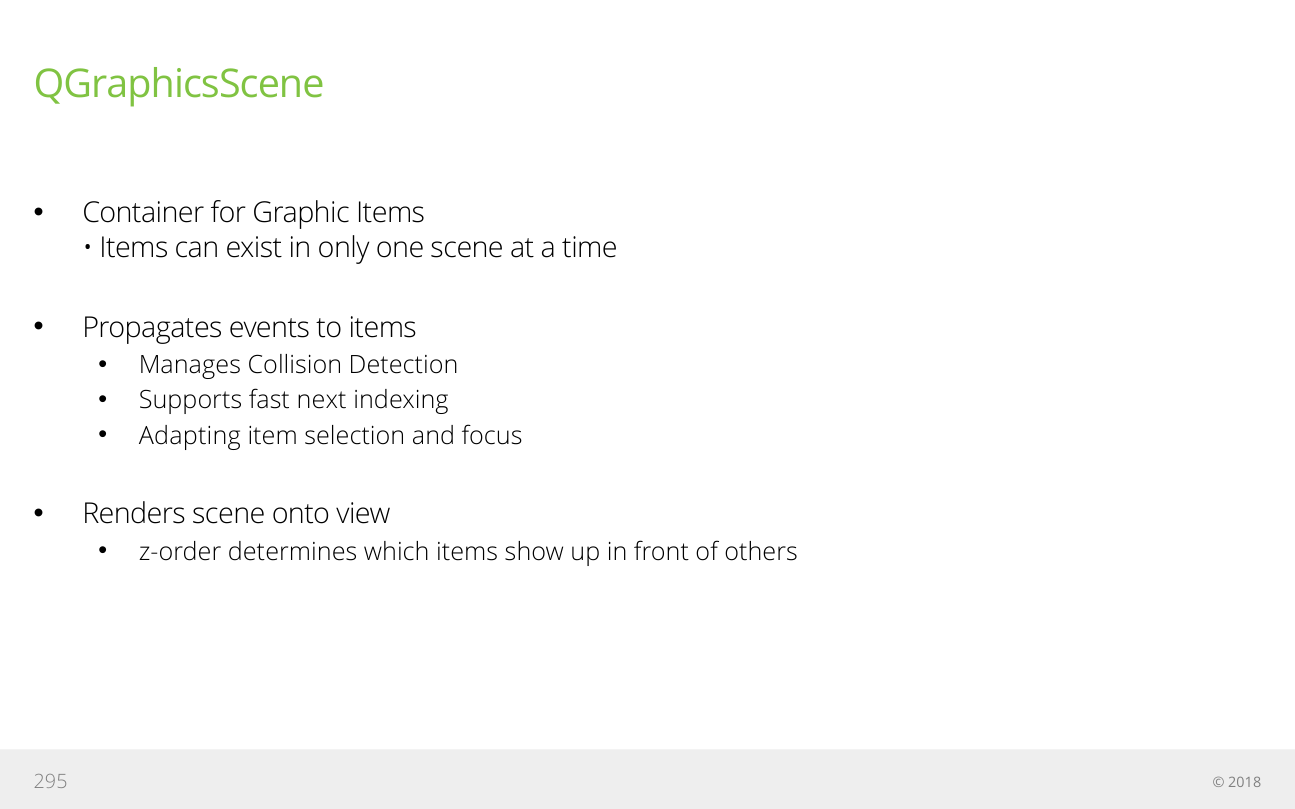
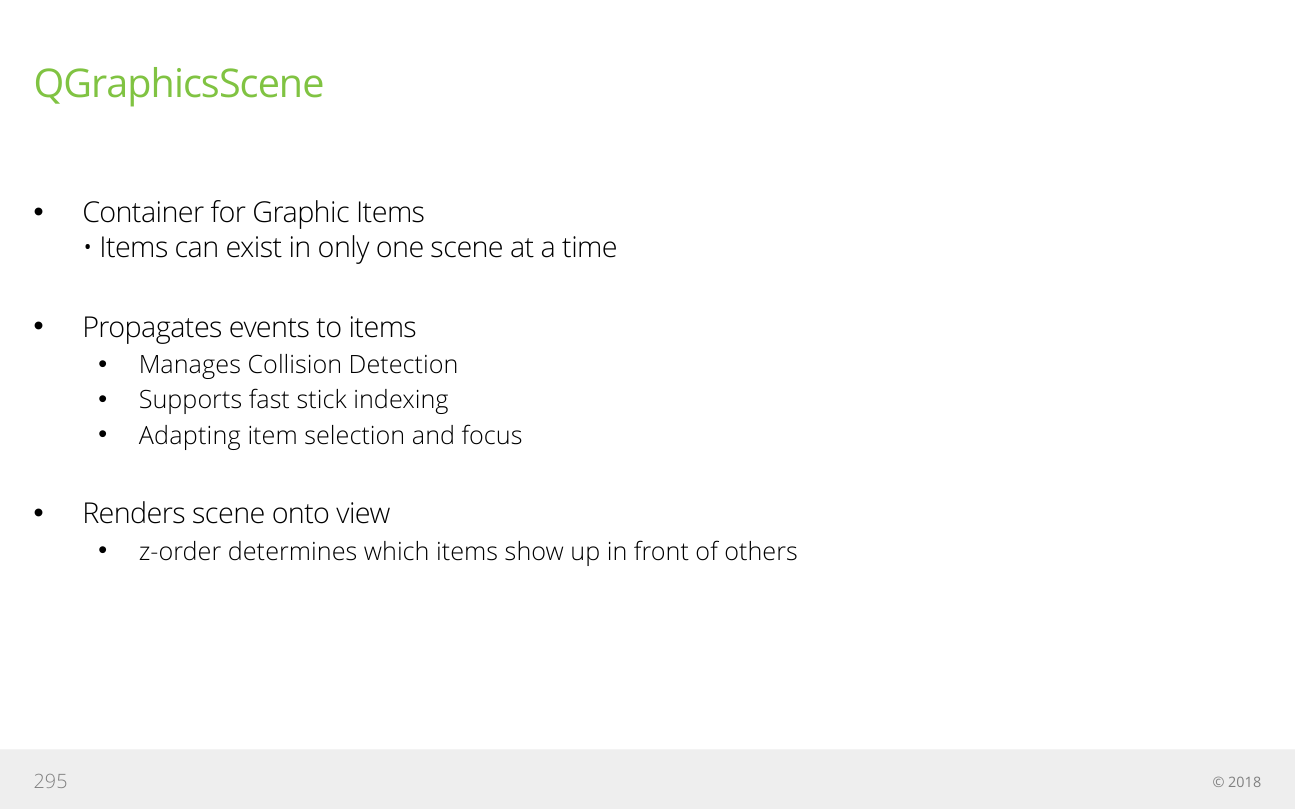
next: next -> stick
